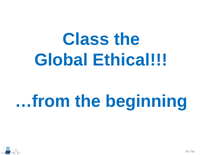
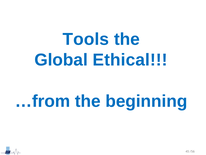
Class: Class -> Tools
